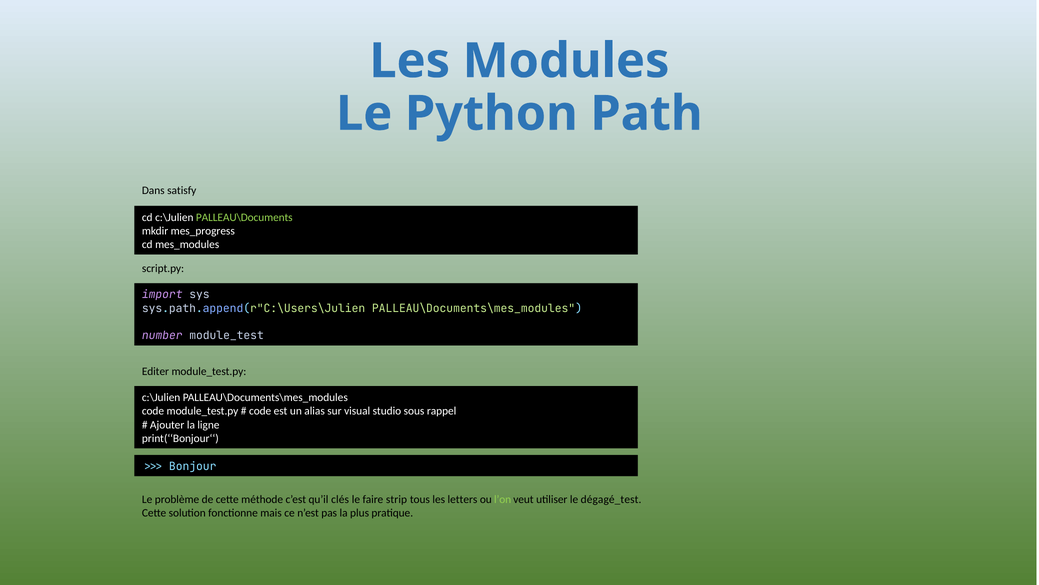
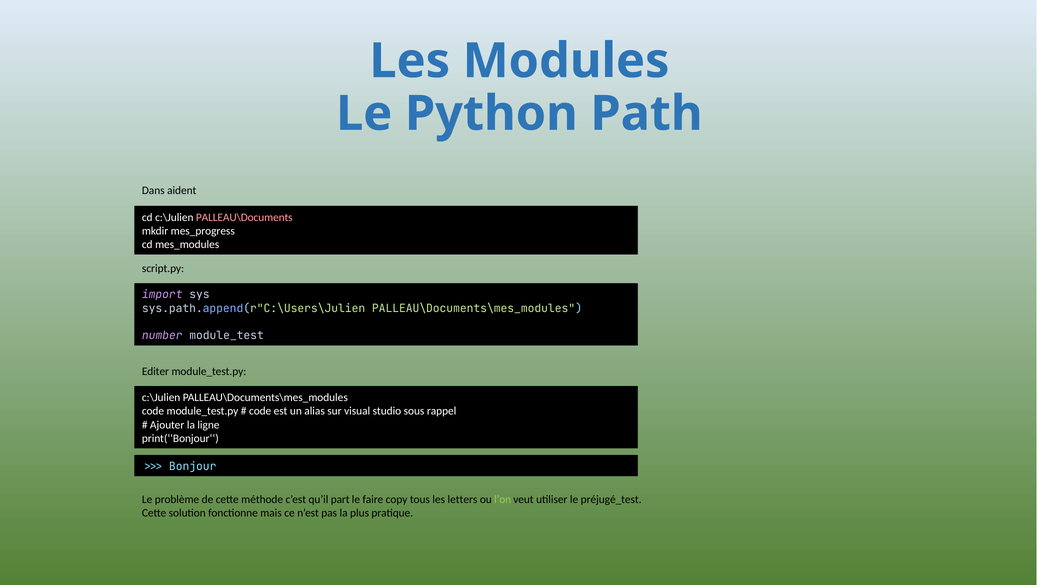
satisfy: satisfy -> aident
PALLEAU\Documents colour: light green -> pink
clés: clés -> part
strip: strip -> copy
dégagé_test: dégagé_test -> préjugé_test
